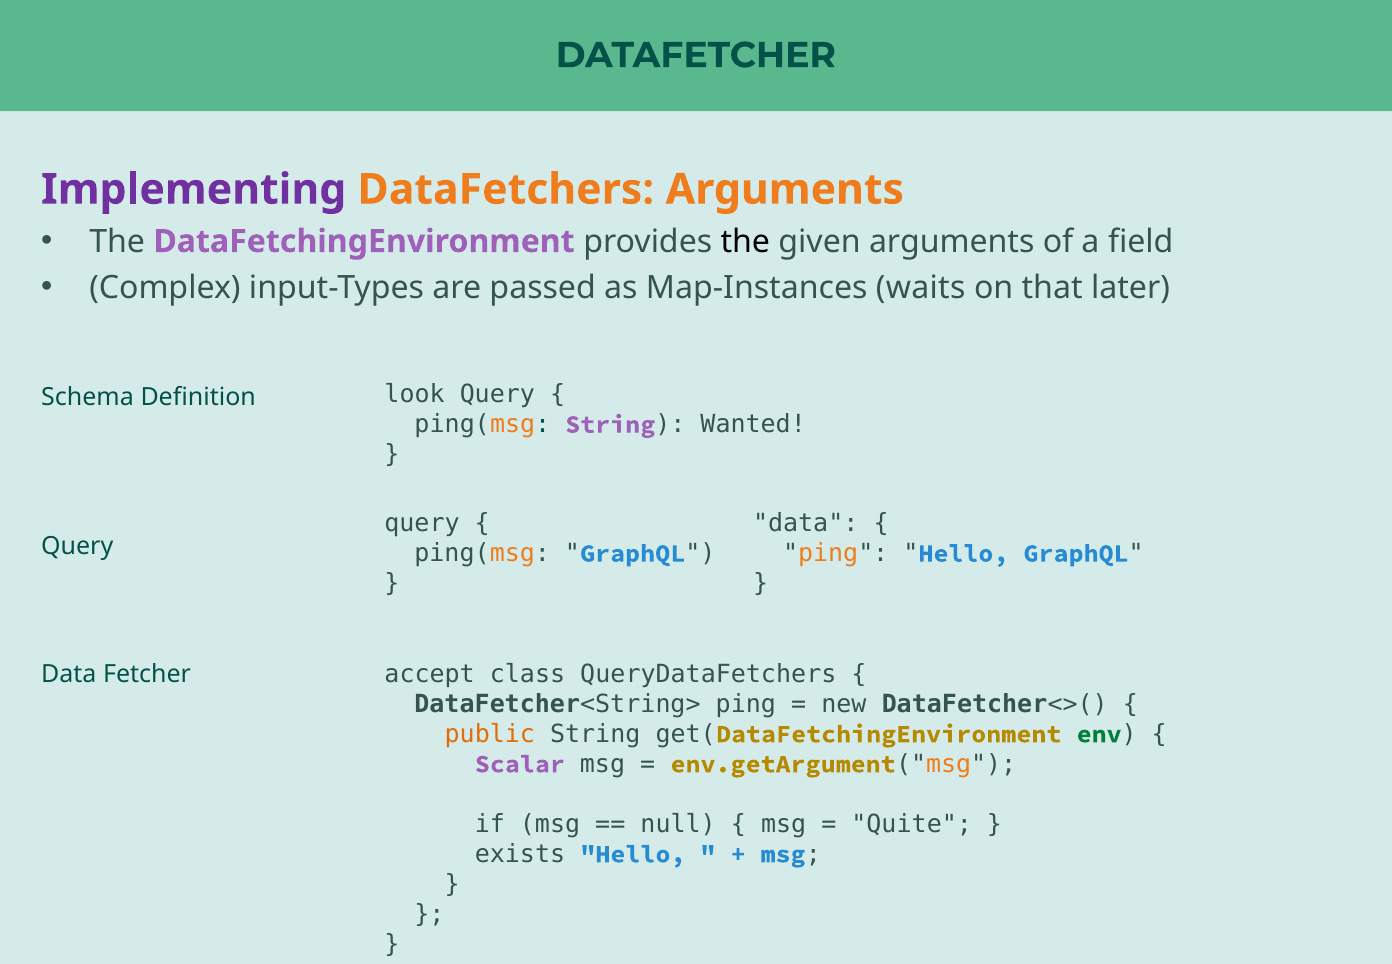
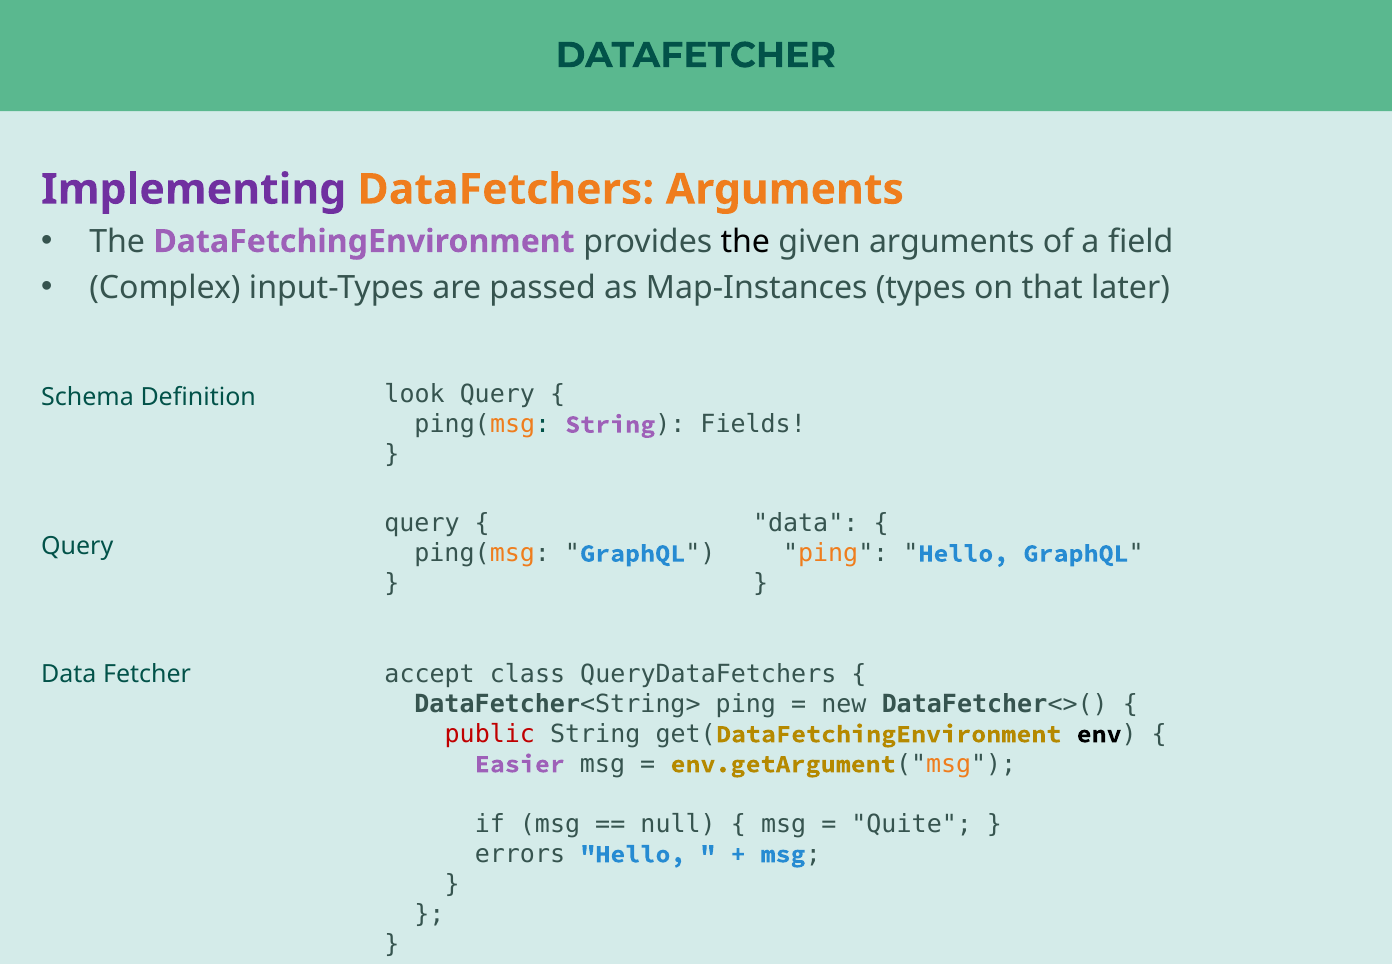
waits: waits -> types
Wanted: Wanted -> Fields
public colour: orange -> red
env colour: green -> black
Scalar: Scalar -> Easier
exists: exists -> errors
